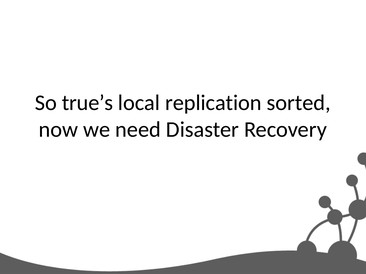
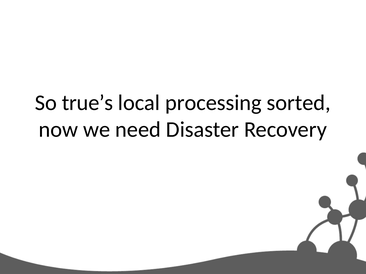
replication: replication -> processing
